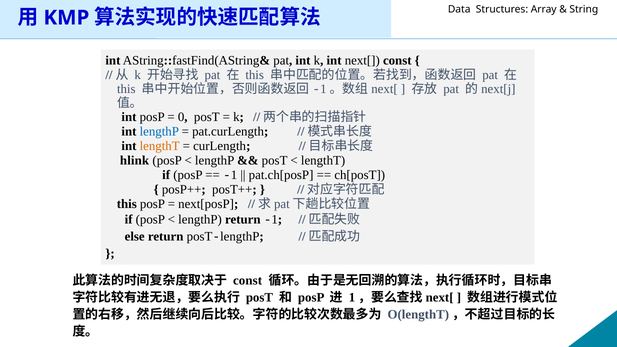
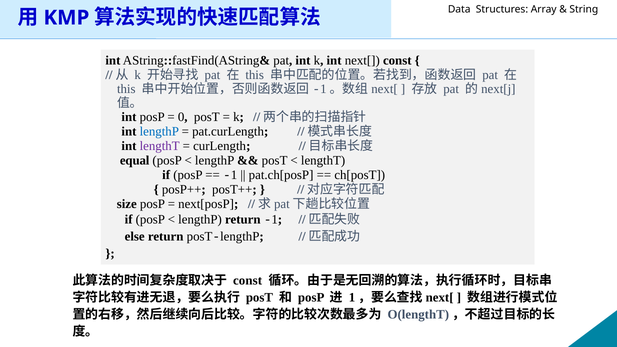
lengthT at (160, 146) colour: orange -> purple
hlink: hlink -> equal
this at (127, 204): this -> size
